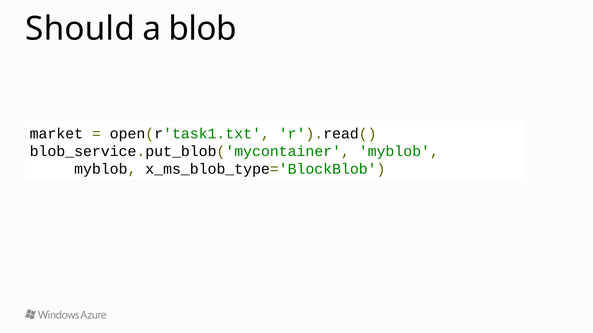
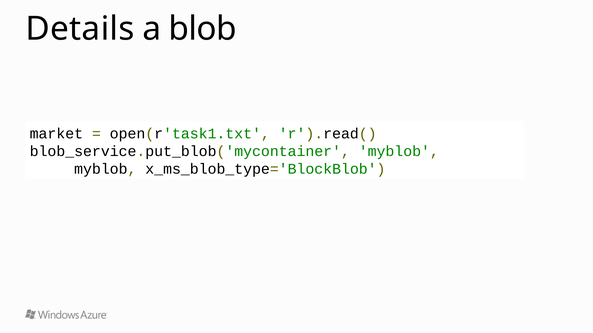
Should: Should -> Details
